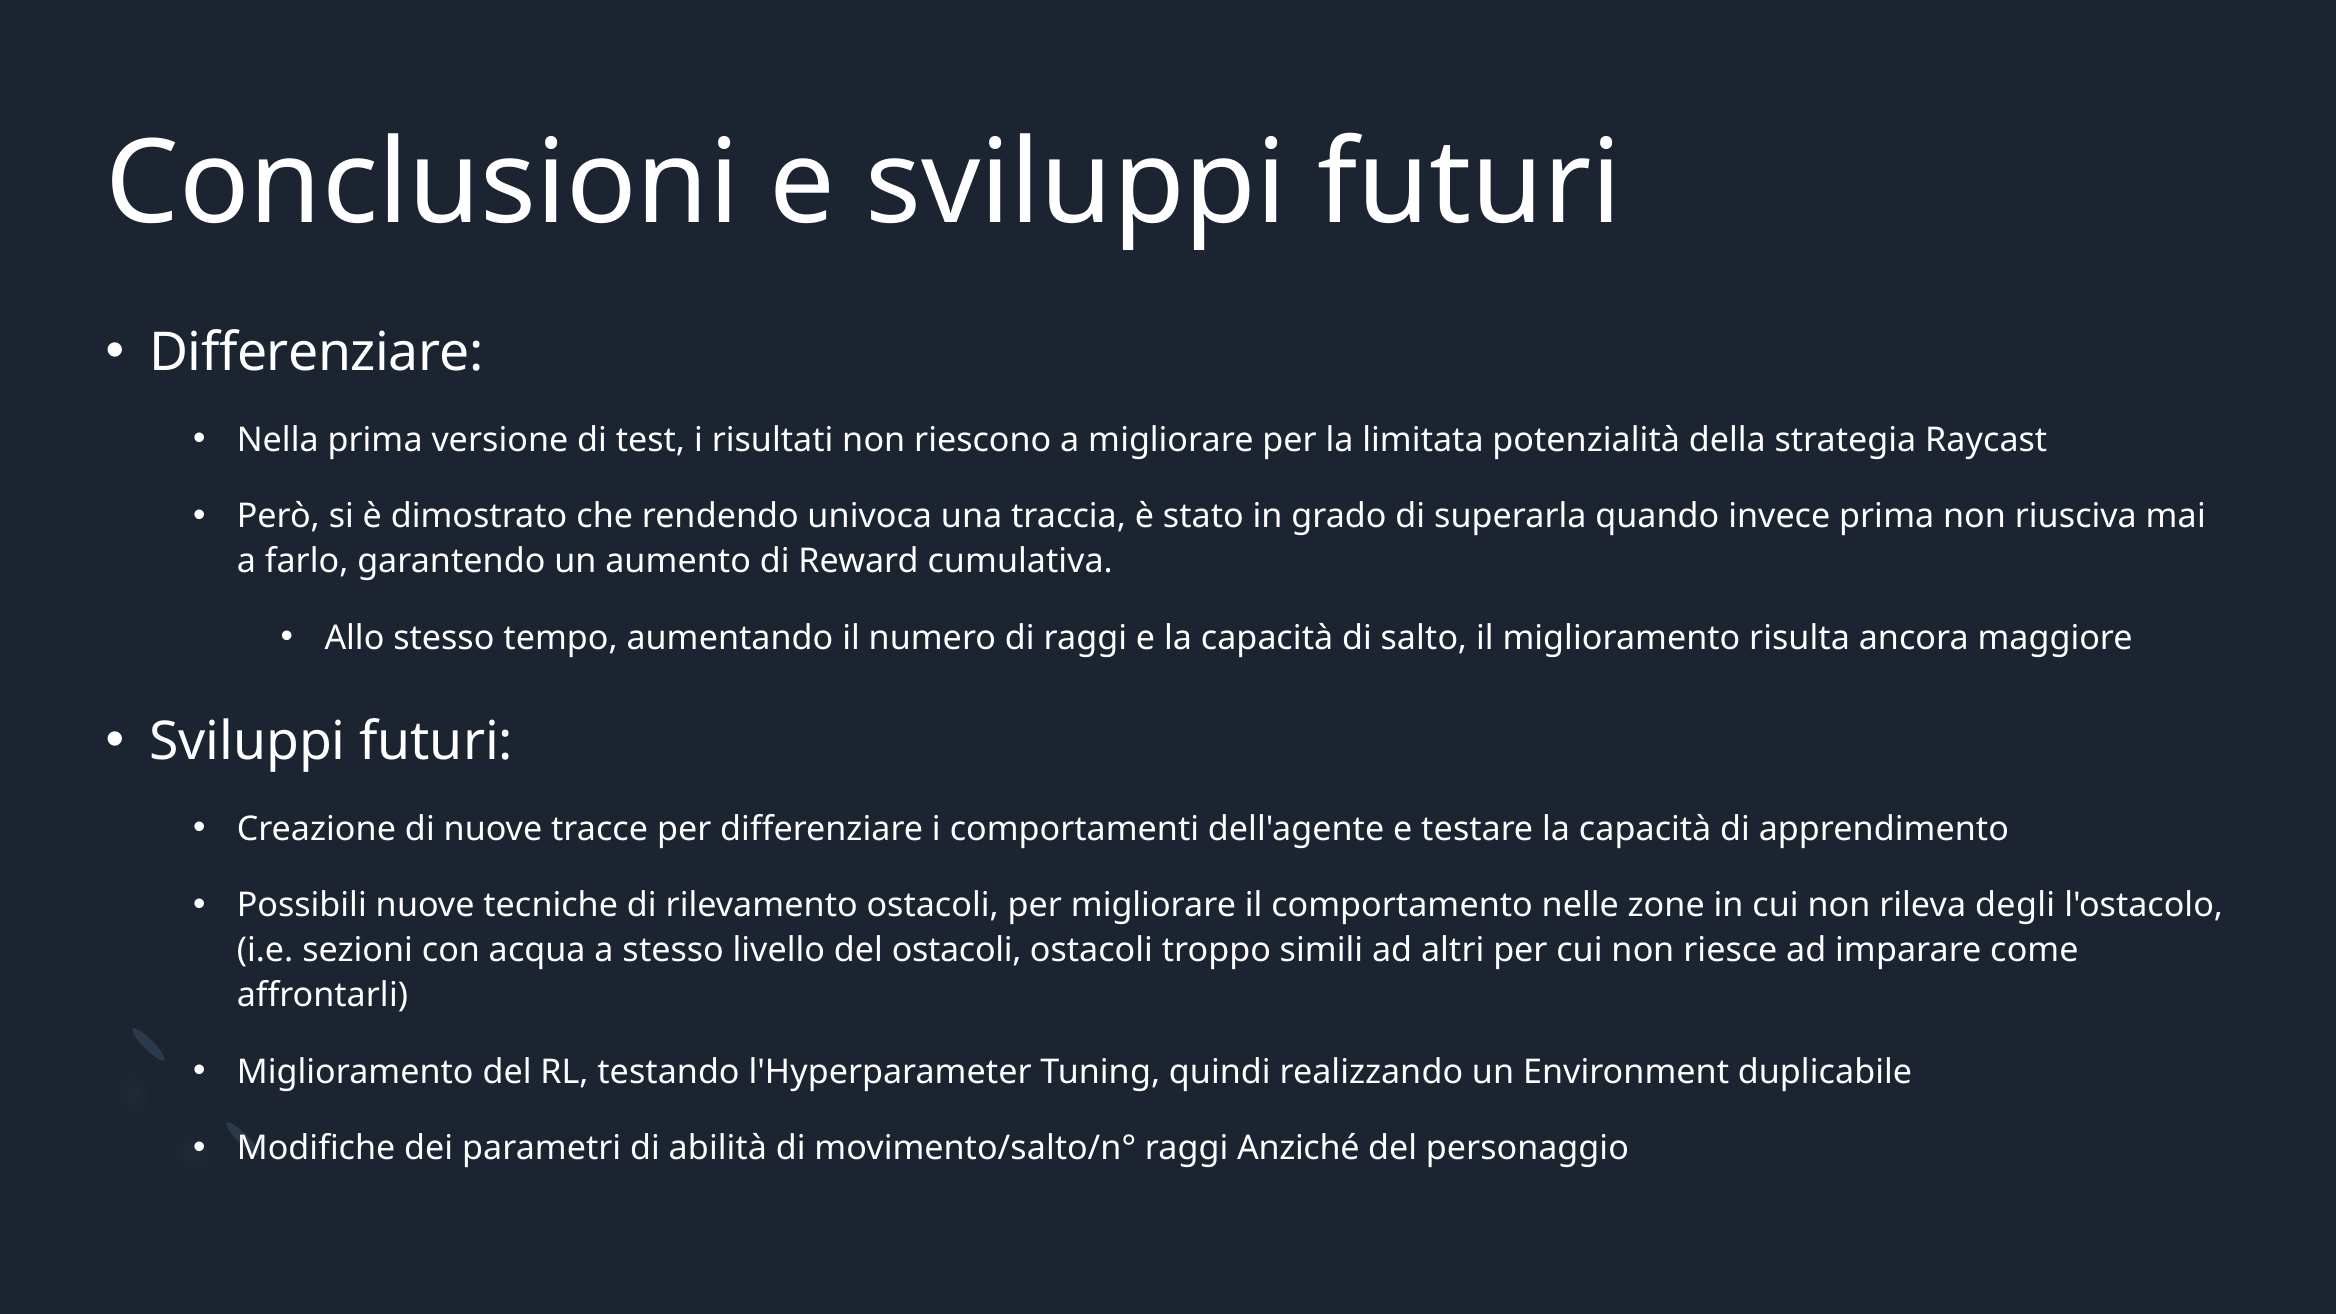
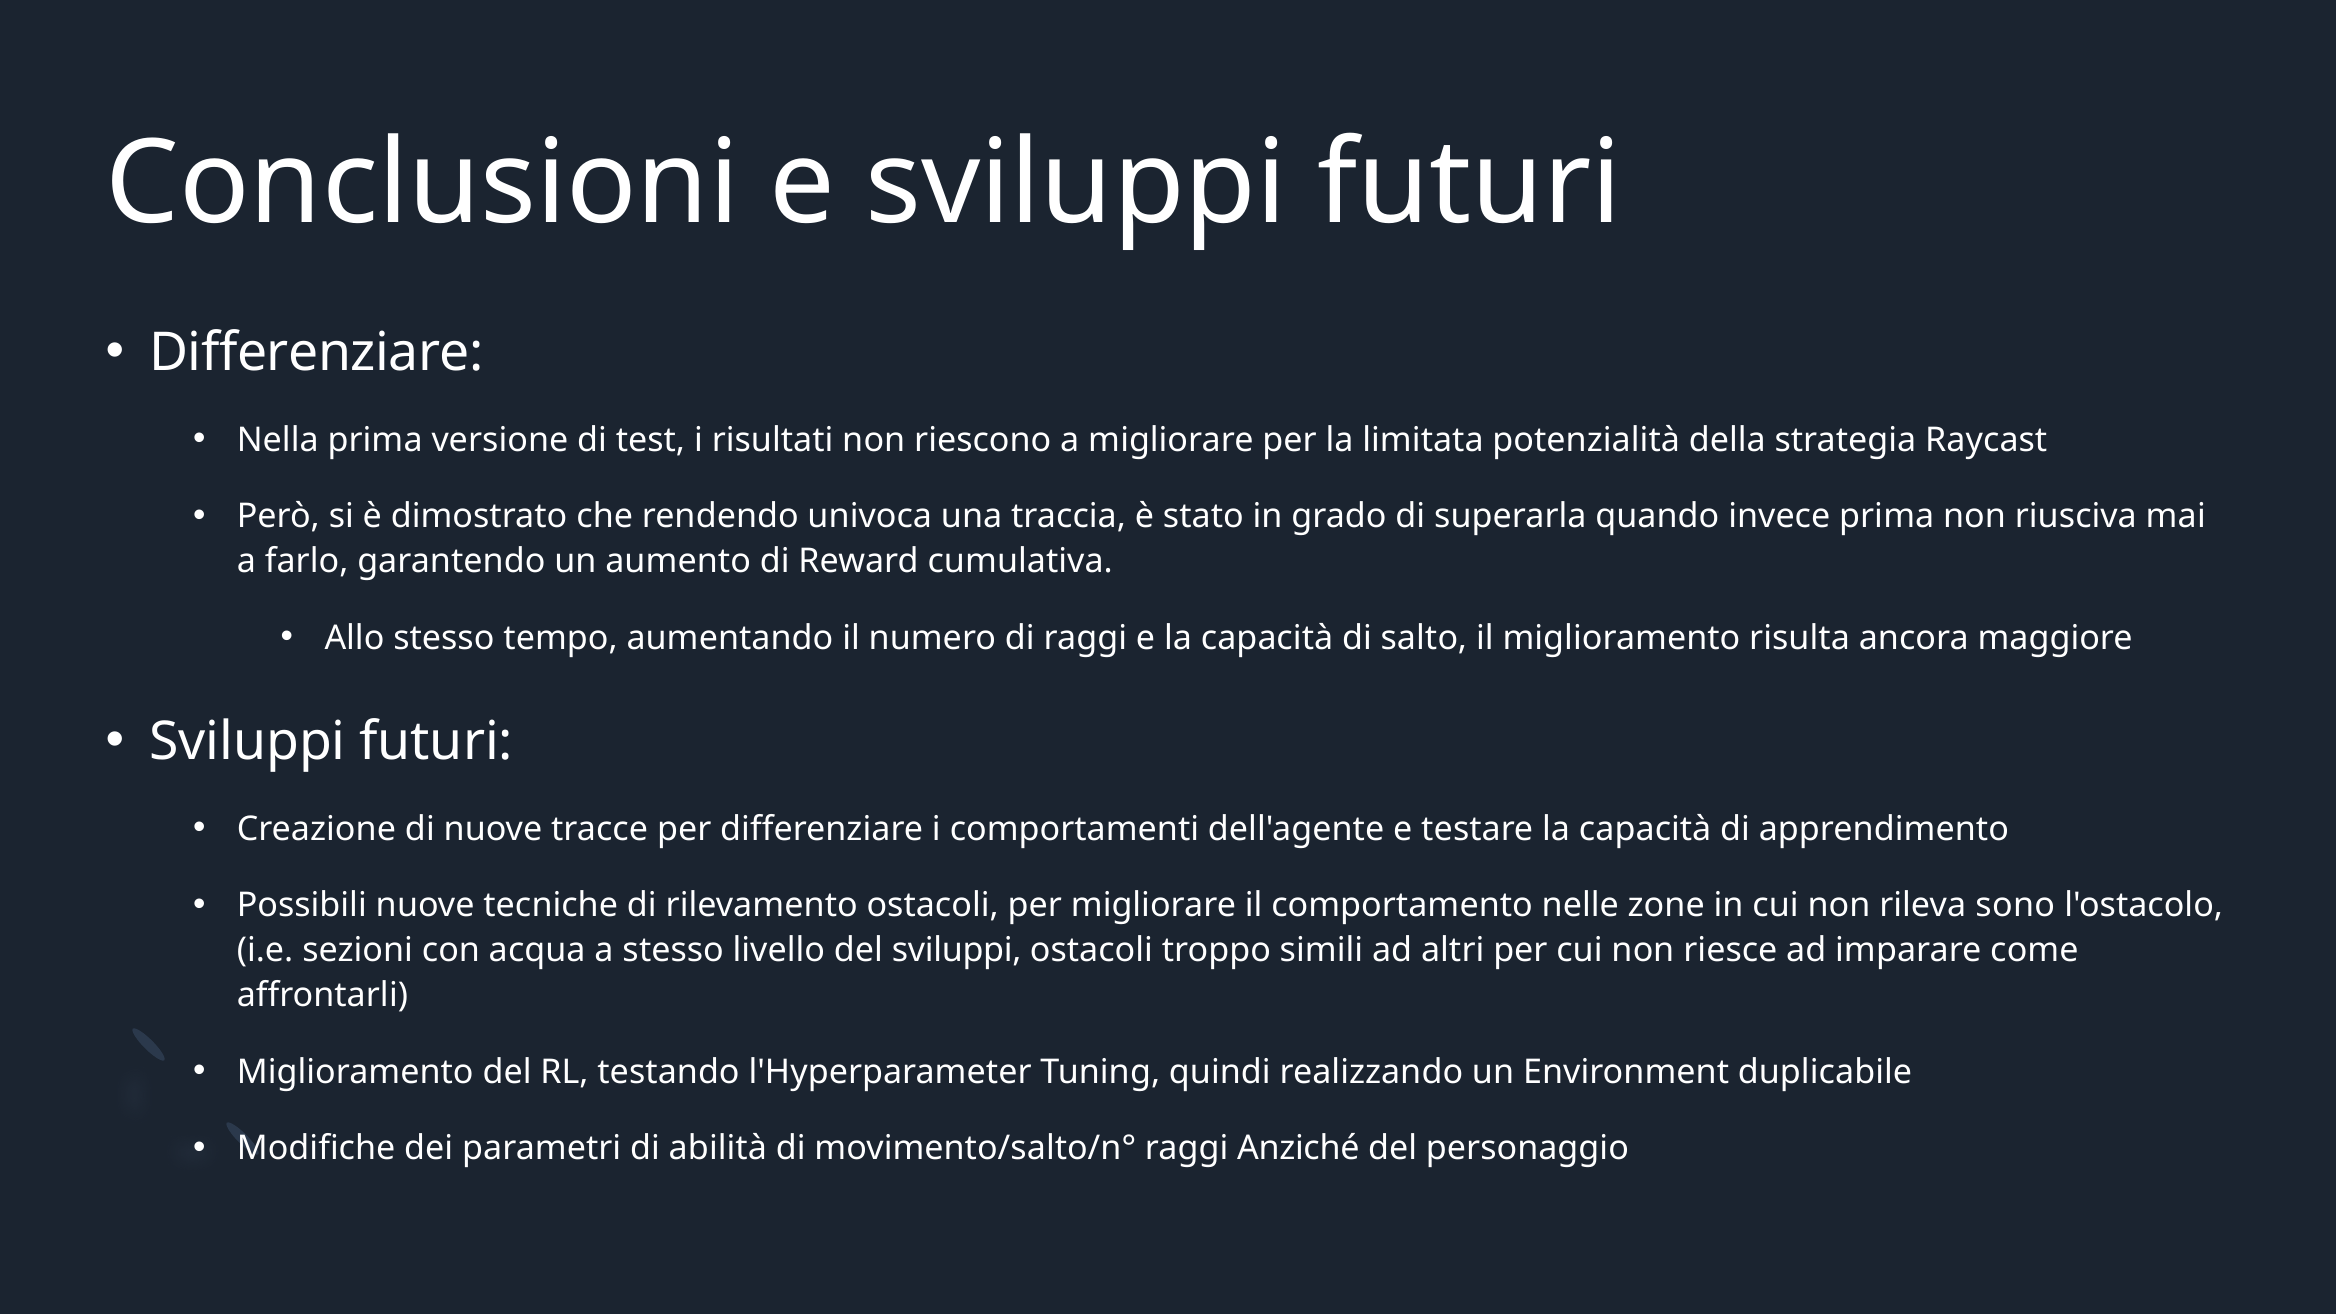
degli: degli -> sono
del ostacoli: ostacoli -> sviluppi
